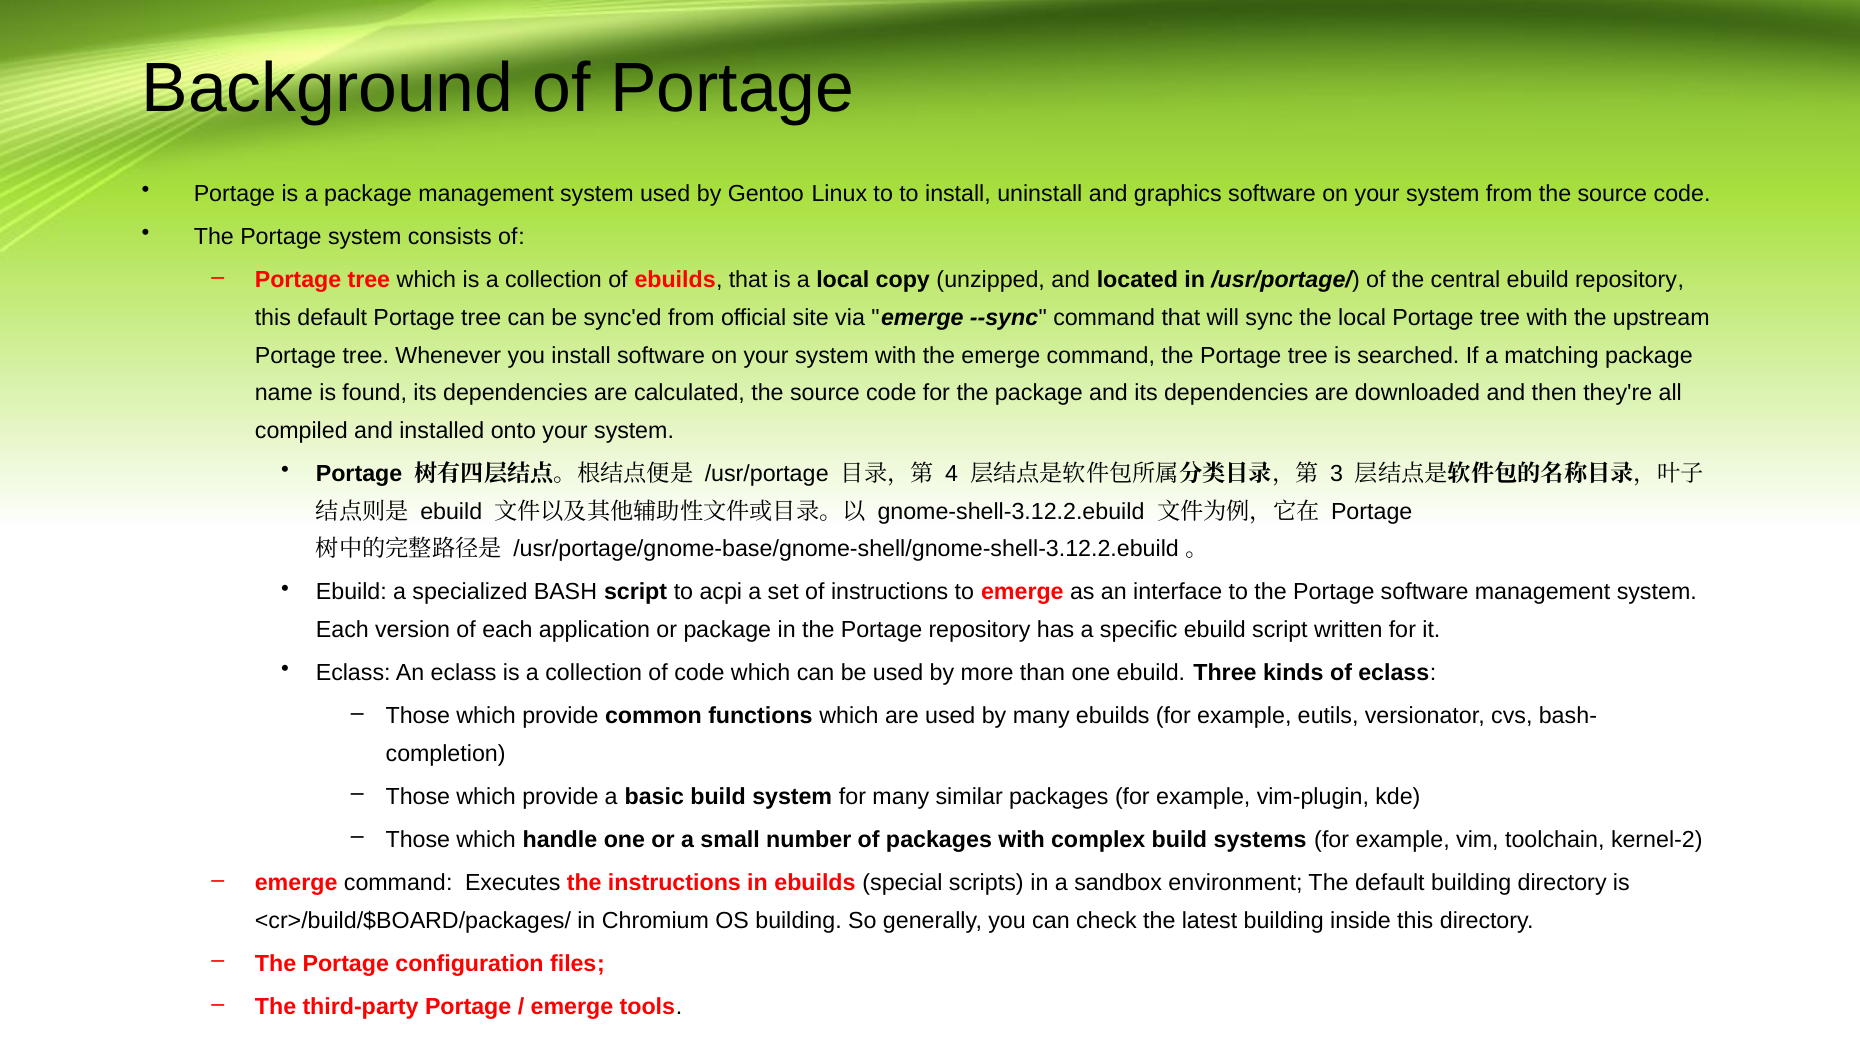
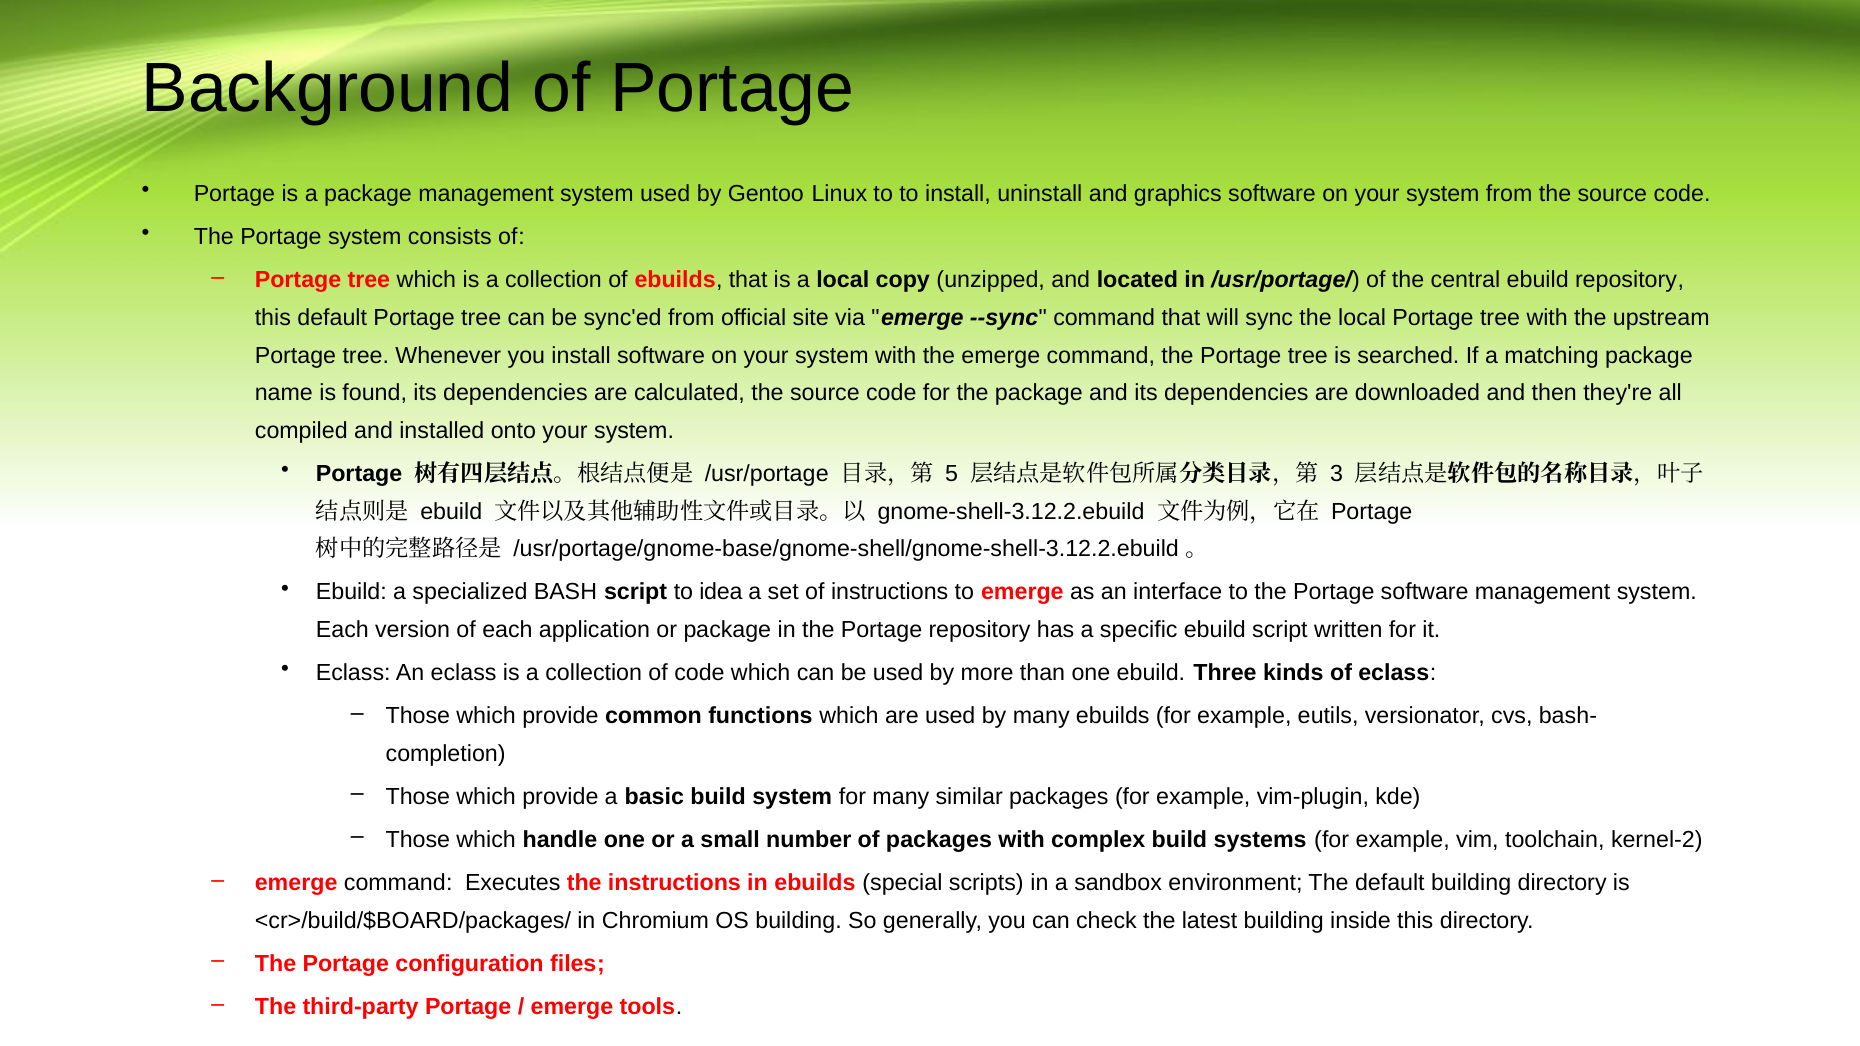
4: 4 -> 5
acpi: acpi -> idea
